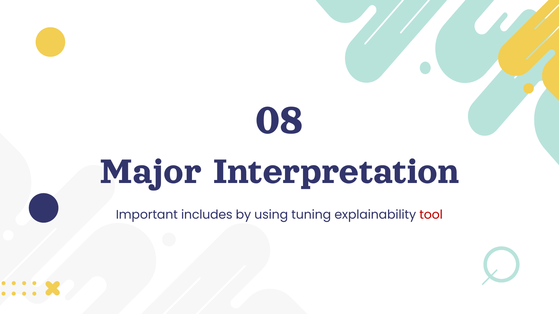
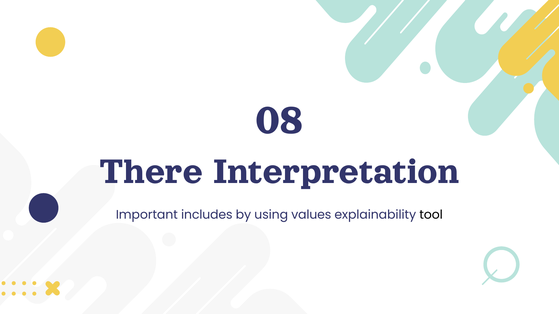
Major: Major -> There
tuning: tuning -> values
tool colour: red -> black
